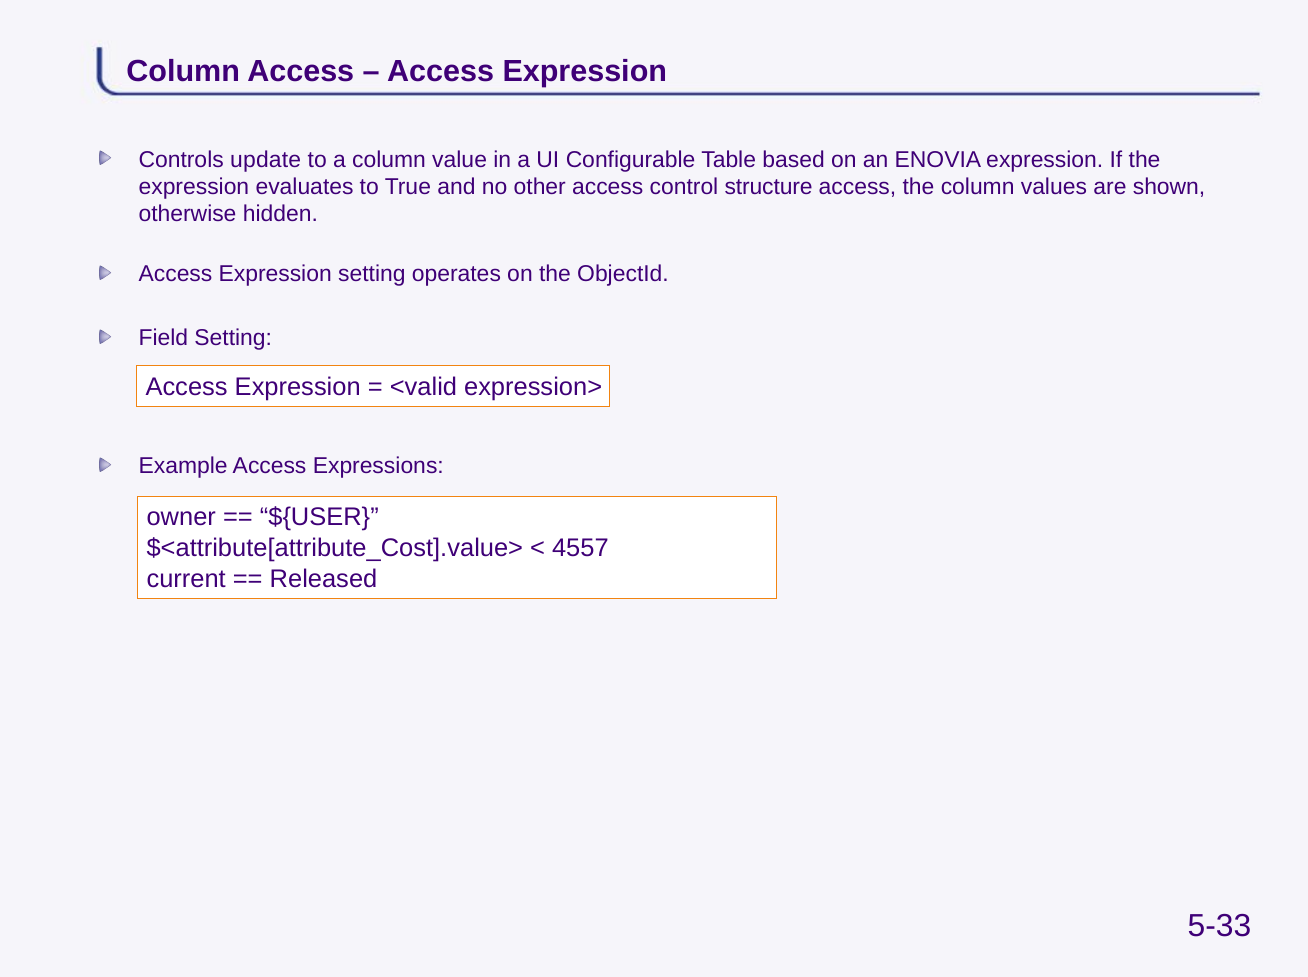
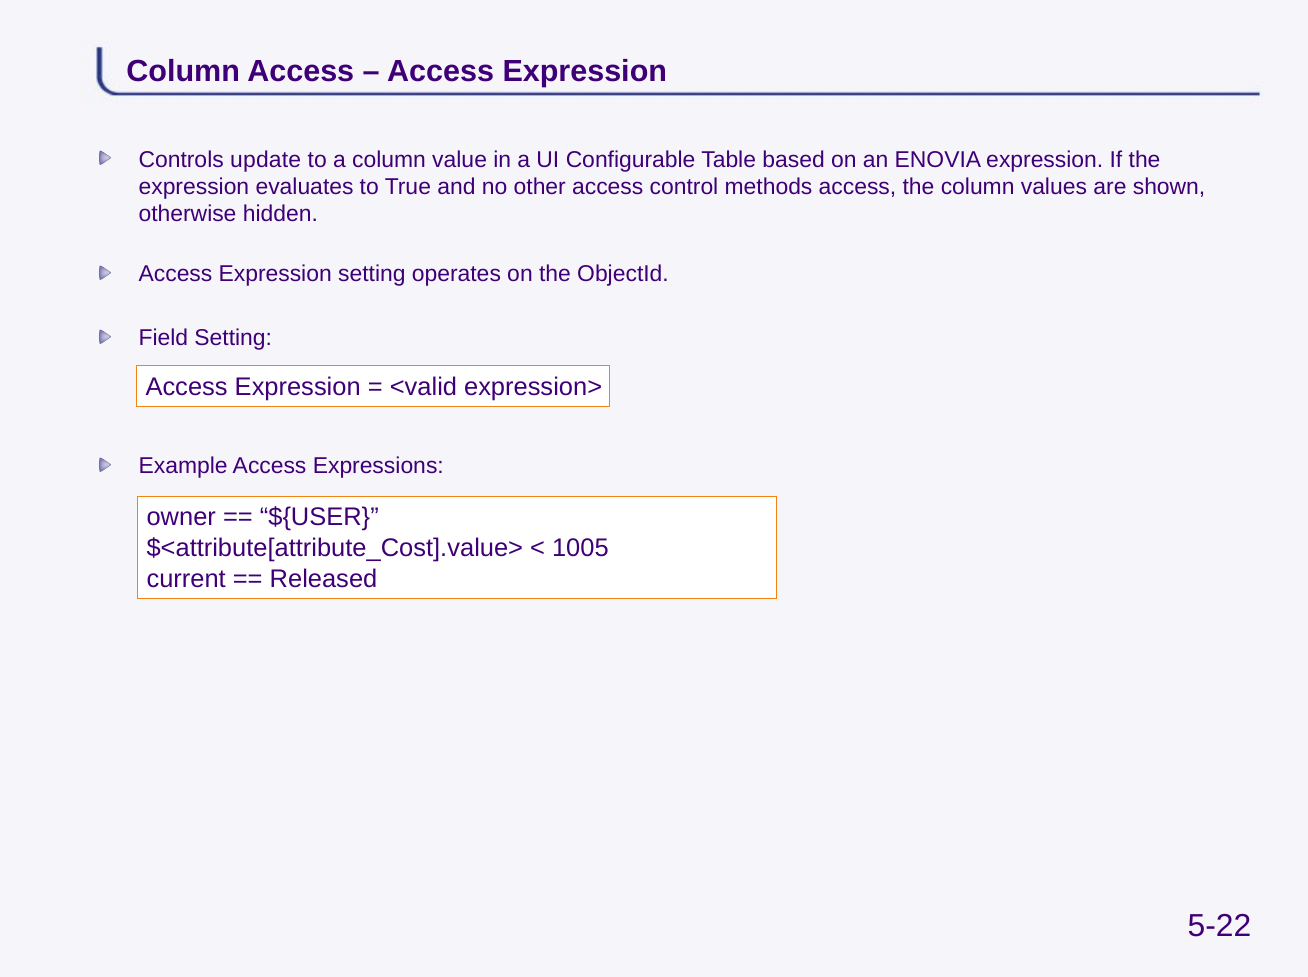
structure: structure -> methods
4557: 4557 -> 1005
5-33: 5-33 -> 5-22
